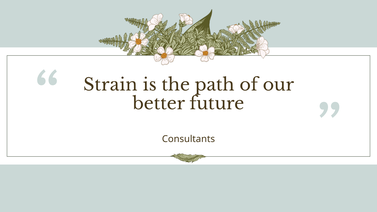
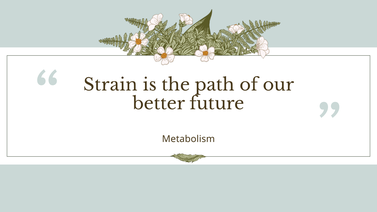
Consultants: Consultants -> Metabolism
